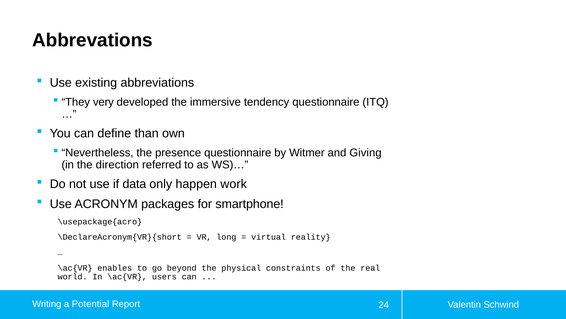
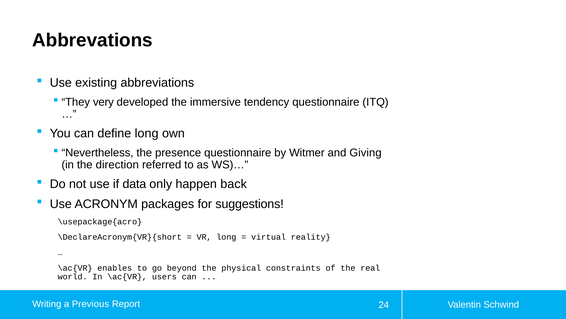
define than: than -> long
work: work -> back
smartphone: smartphone -> suggestions
Potential: Potential -> Previous
